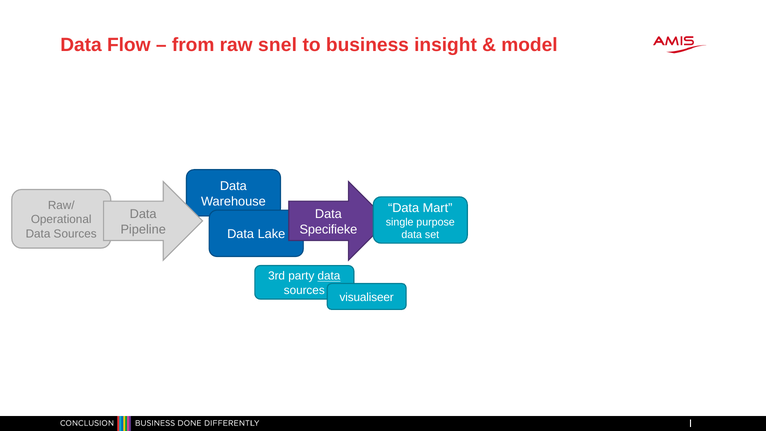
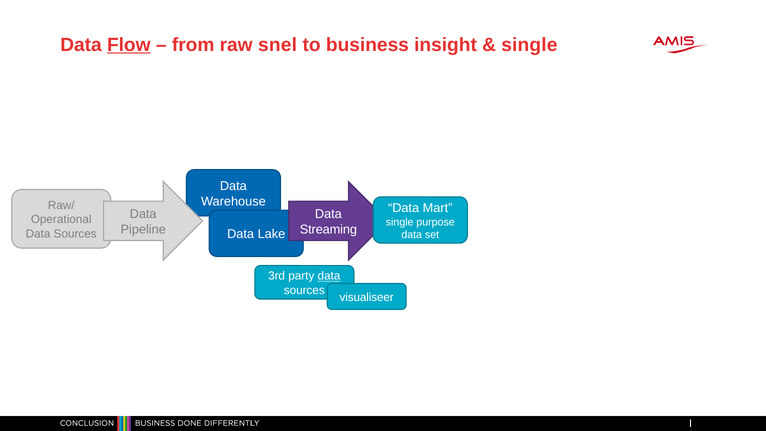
Flow underline: none -> present
model at (529, 45): model -> single
Specifieke: Specifieke -> Streaming
